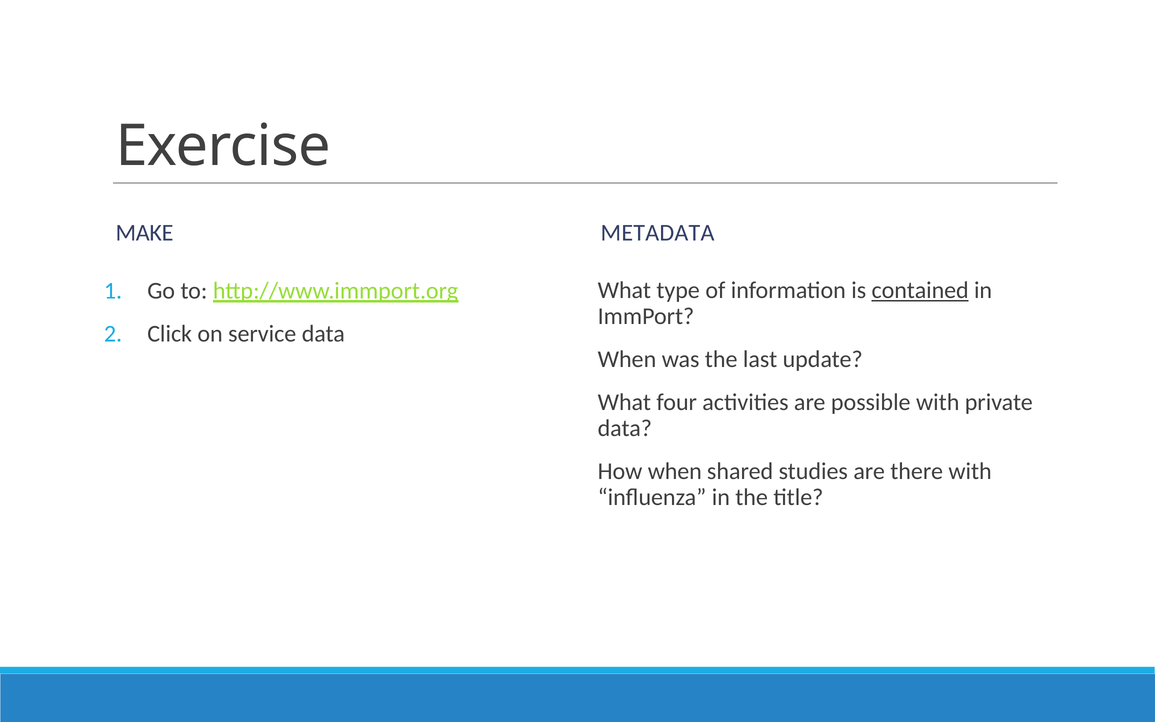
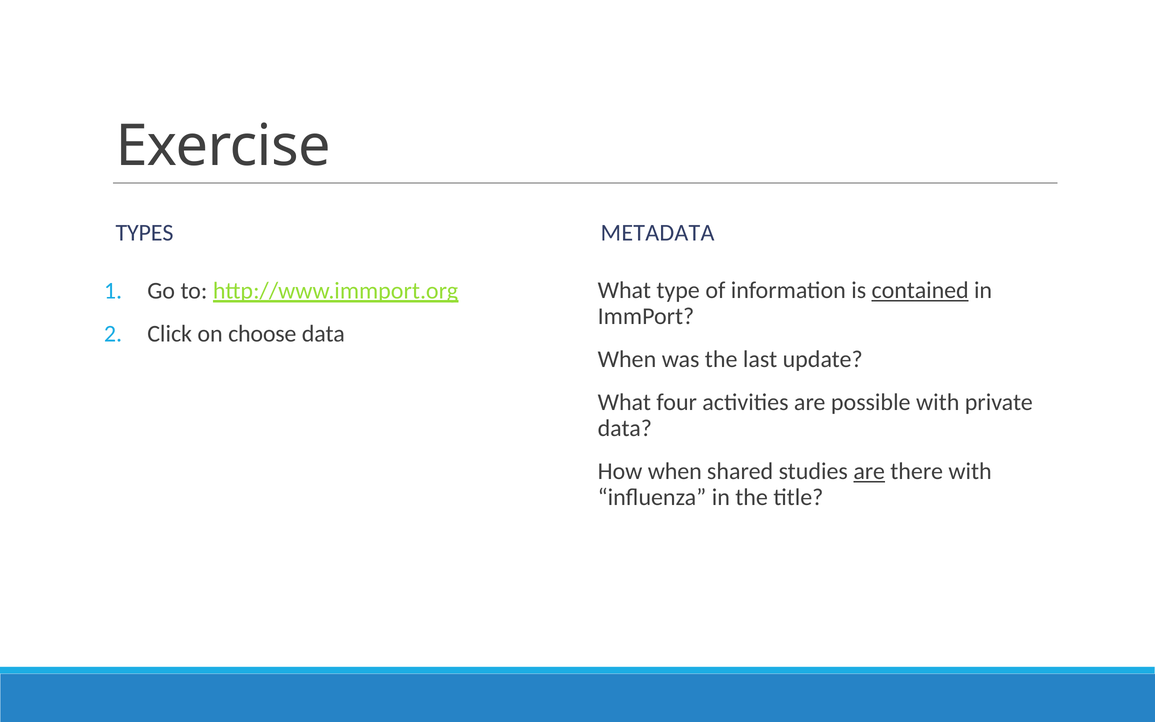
MAKE: MAKE -> TYPES
service: service -> choose
are at (869, 471) underline: none -> present
